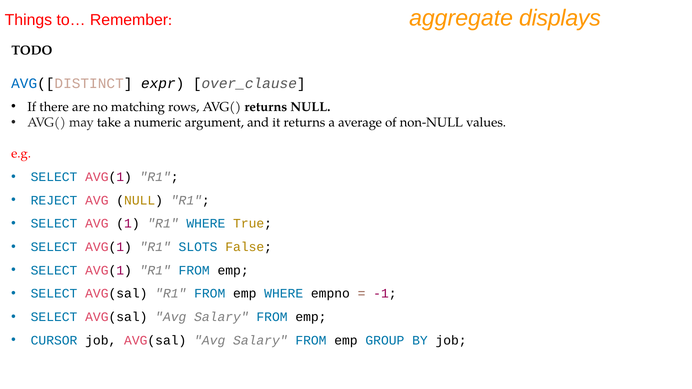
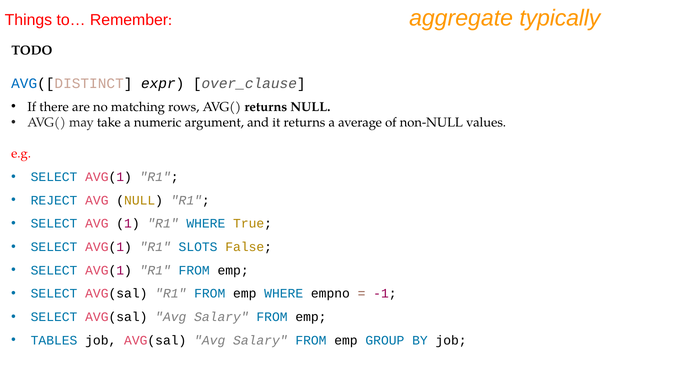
displays: displays -> typically
CURSOR: CURSOR -> TABLES
